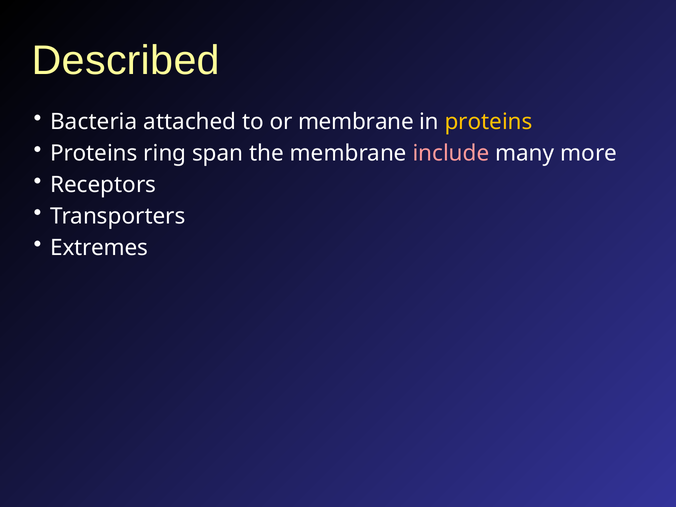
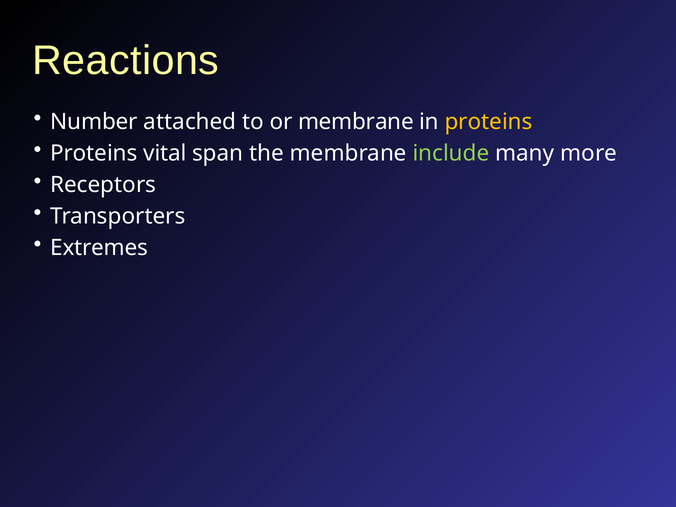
Described: Described -> Reactions
Bacteria: Bacteria -> Number
ring: ring -> vital
include colour: pink -> light green
